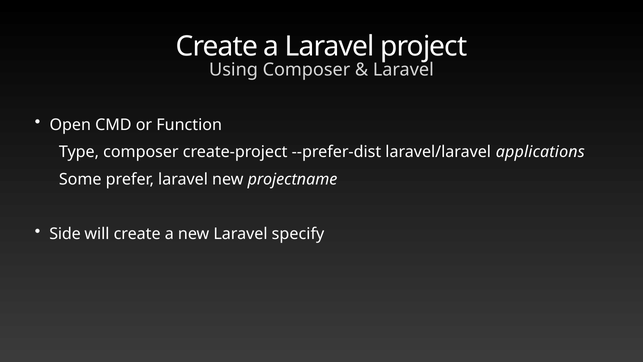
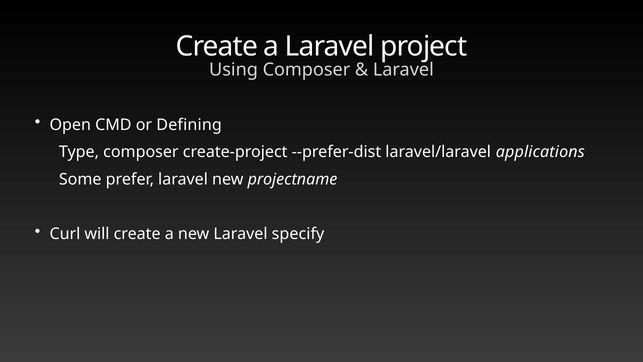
Function: Function -> Defining
Side: Side -> Curl
